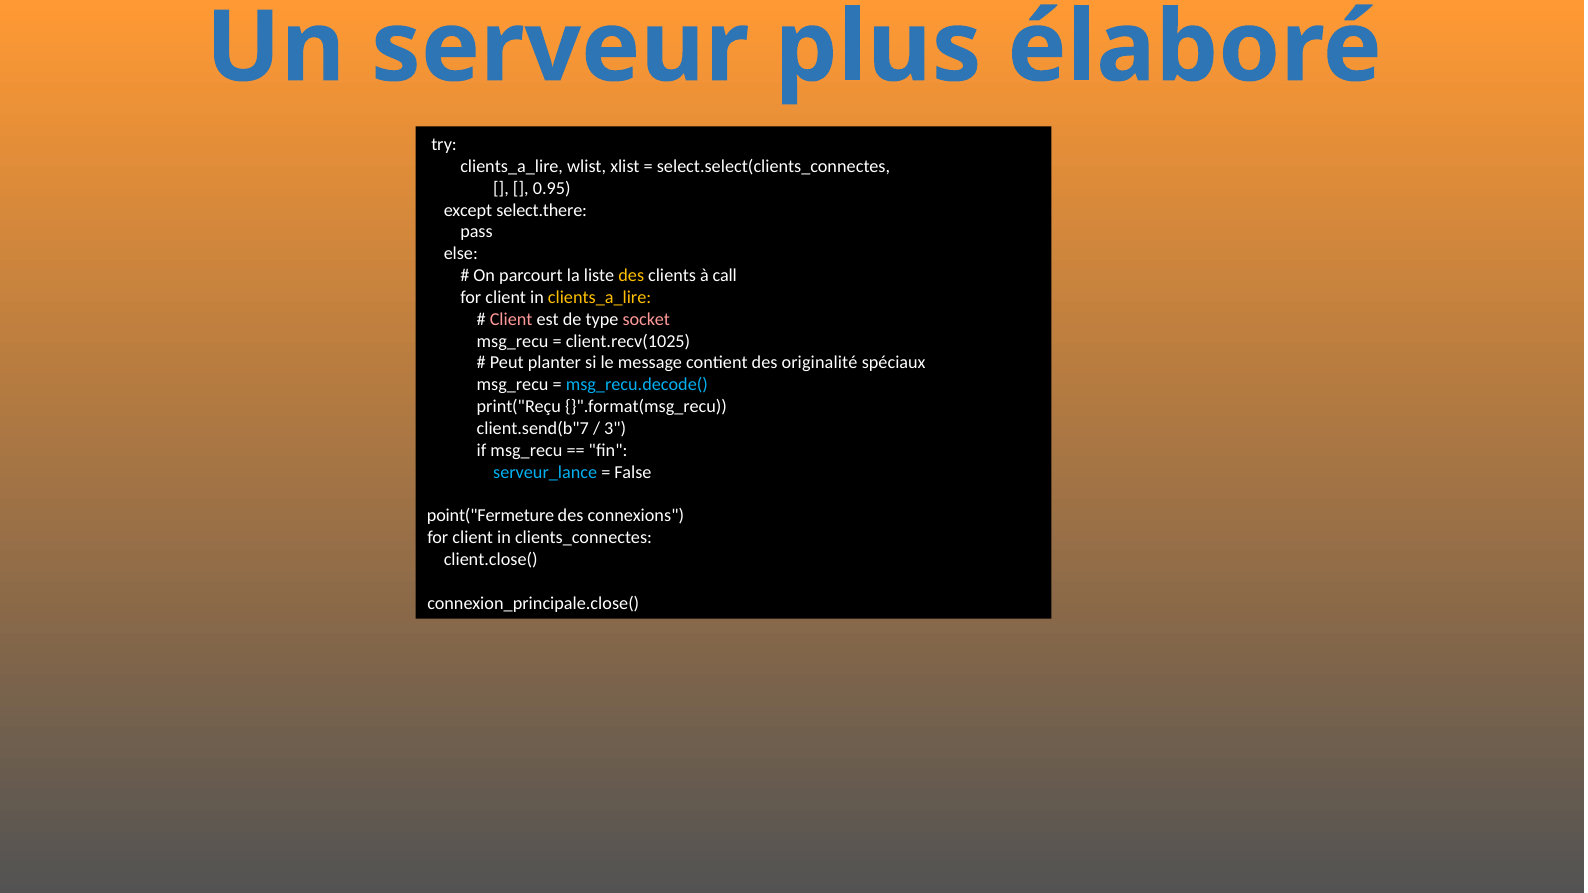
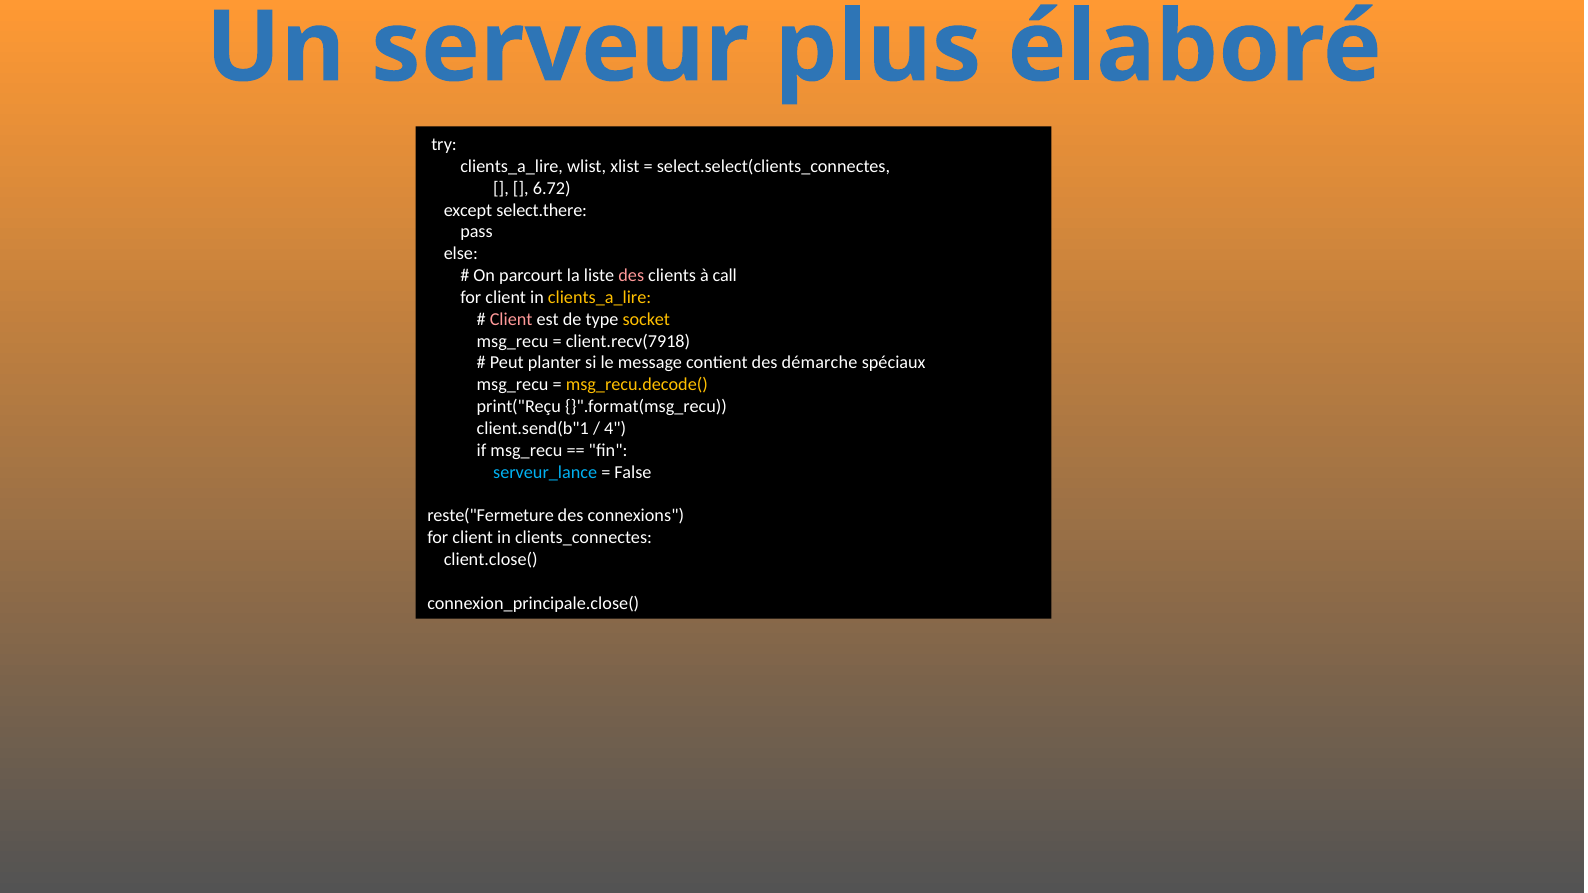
0.95: 0.95 -> 6.72
des at (631, 276) colour: yellow -> pink
socket colour: pink -> yellow
client.recv(1025: client.recv(1025 -> client.recv(7918
originalité: originalité -> démarche
msg_recu.decode( colour: light blue -> yellow
client.send(b"7: client.send(b"7 -> client.send(b"1
3: 3 -> 4
point("Fermeture: point("Fermeture -> reste("Fermeture
